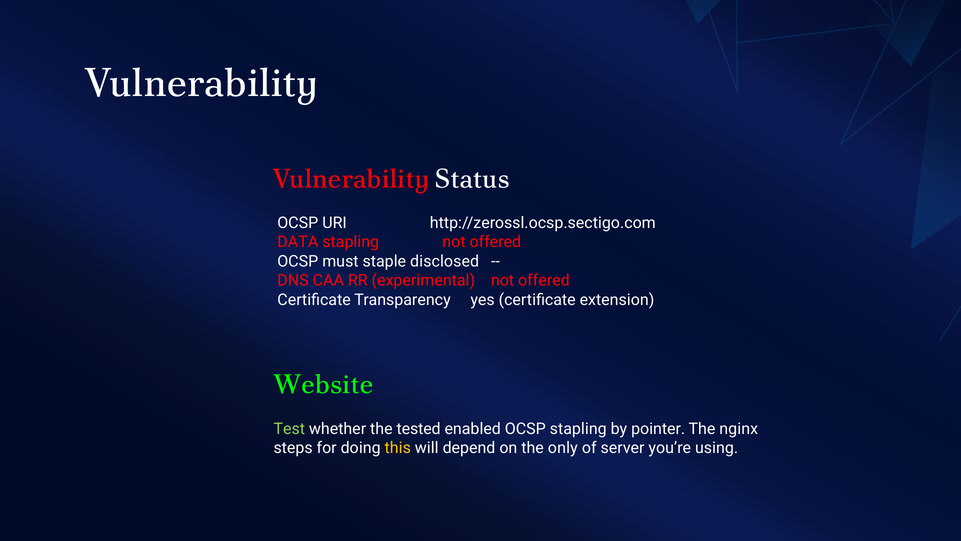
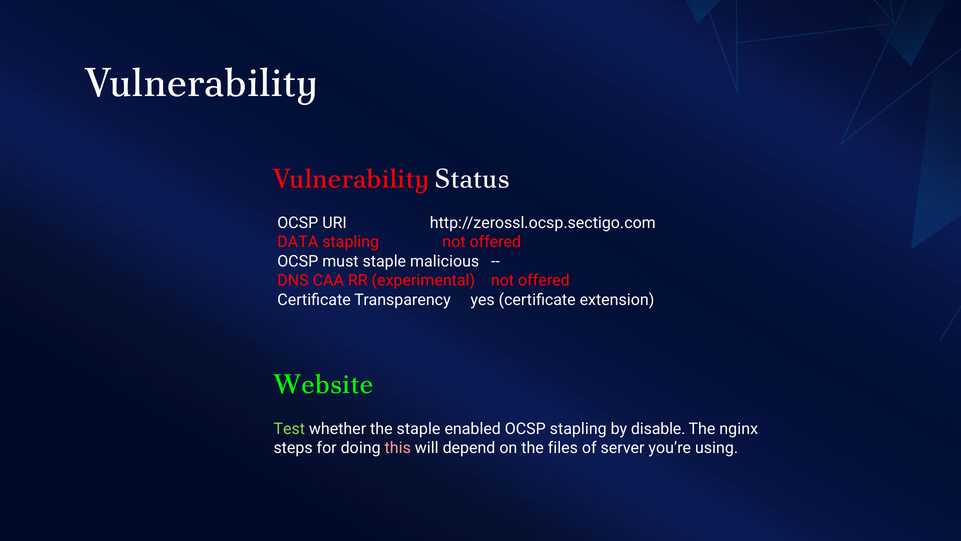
disclosed: disclosed -> malicious
the tested: tested -> staple
pointer: pointer -> disable
this colour: yellow -> pink
only: only -> files
